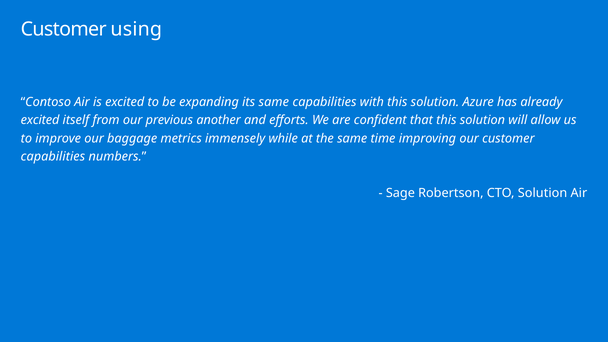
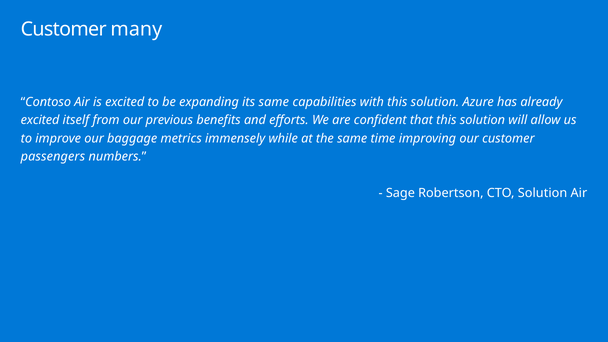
using: using -> many
another: another -> benefits
capabilities at (53, 157): capabilities -> passengers
